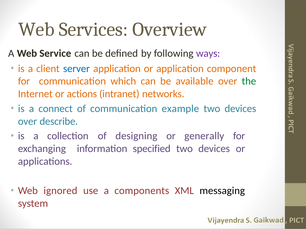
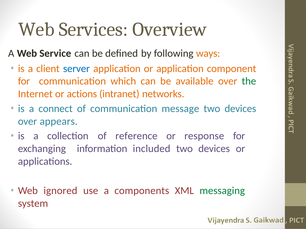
ways colour: purple -> orange
example: example -> message
describe: describe -> appears
designing: designing -> reference
generally: generally -> response
specified: specified -> included
messaging colour: black -> green
